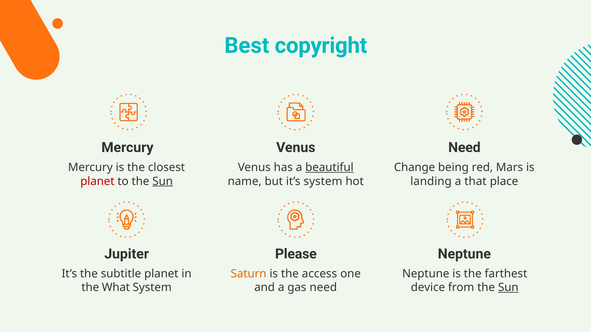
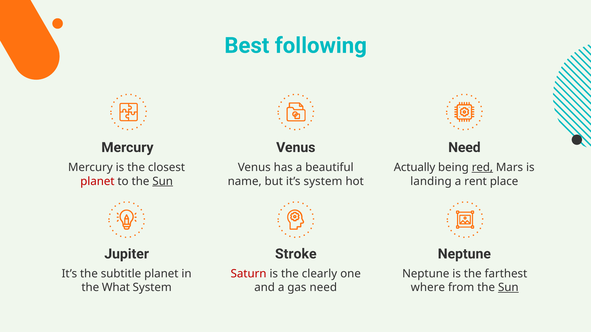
copyright: copyright -> following
beautiful underline: present -> none
Change: Change -> Actually
red underline: none -> present
that: that -> rent
Please: Please -> Stroke
Saturn colour: orange -> red
access: access -> clearly
device: device -> where
